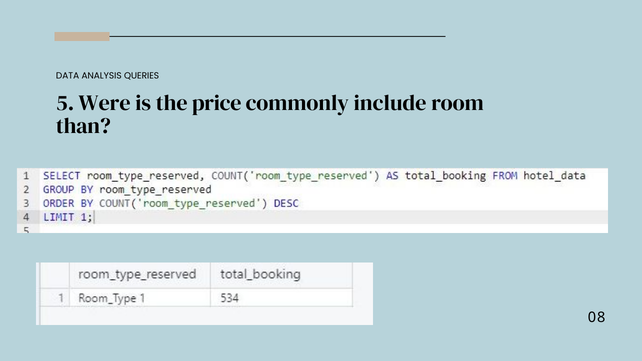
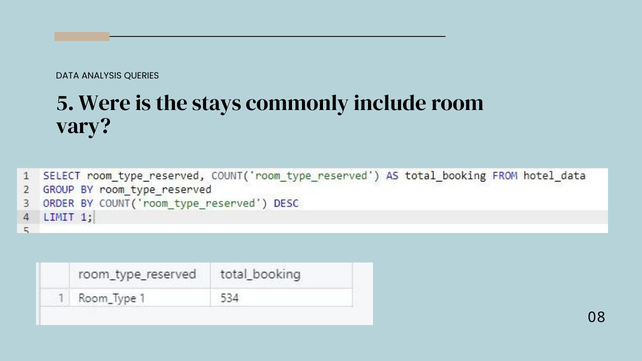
price: price -> stays
than: than -> vary
